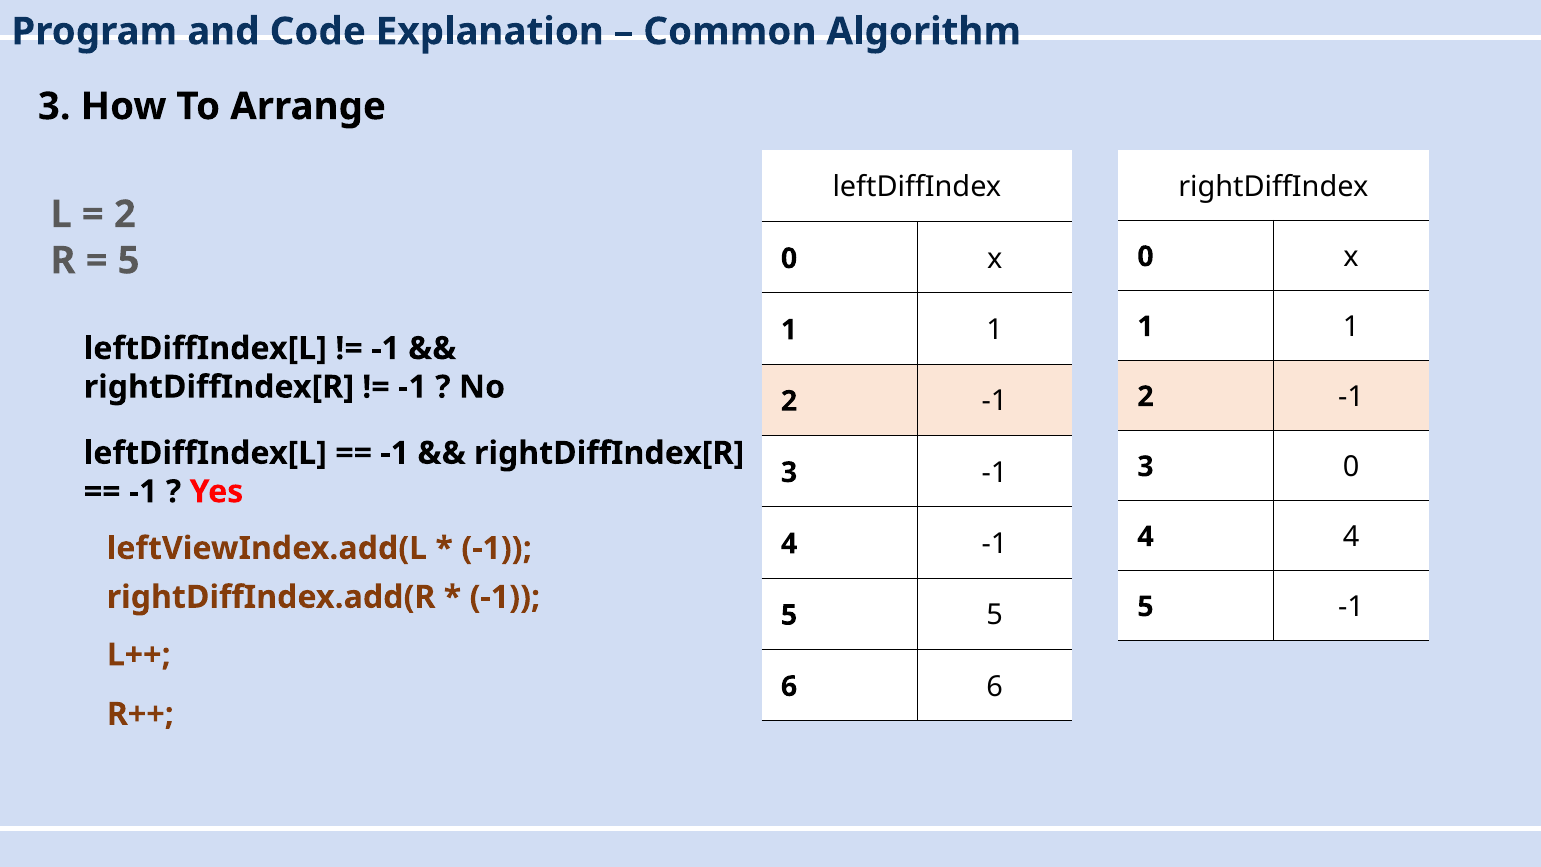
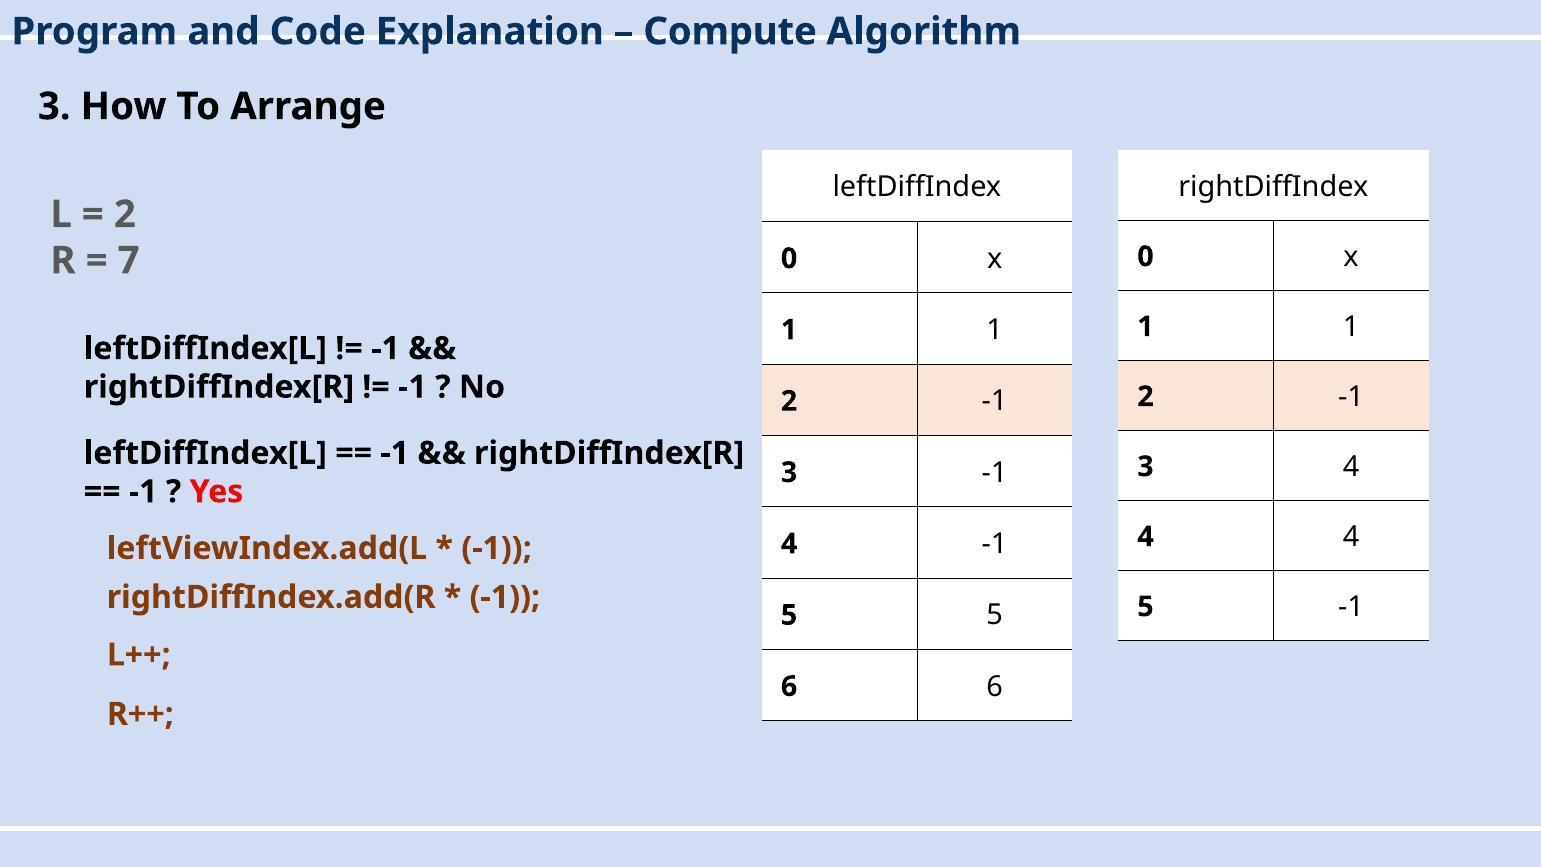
Common: Common -> Compute
5 at (129, 261): 5 -> 7
3 0: 0 -> 4
